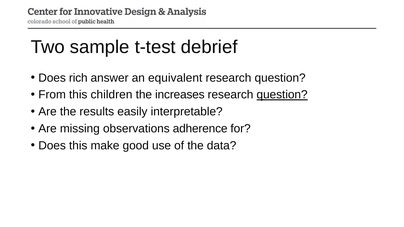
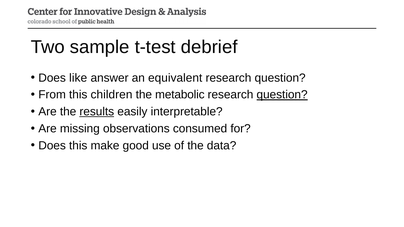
rich: rich -> like
increases: increases -> metabolic
results underline: none -> present
adherence: adherence -> consumed
